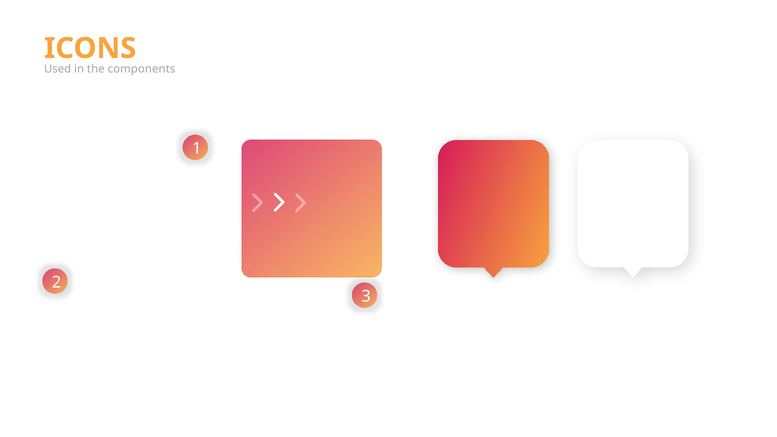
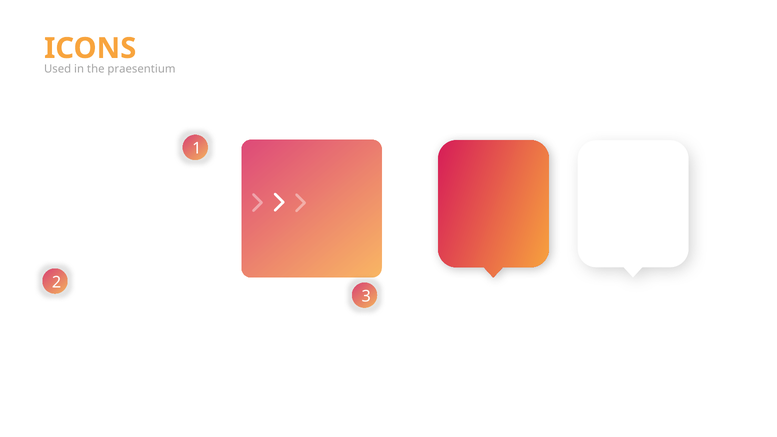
components: components -> praesentium
